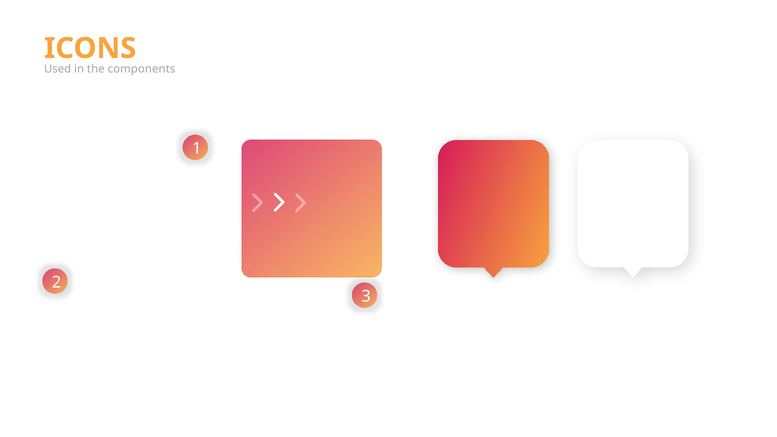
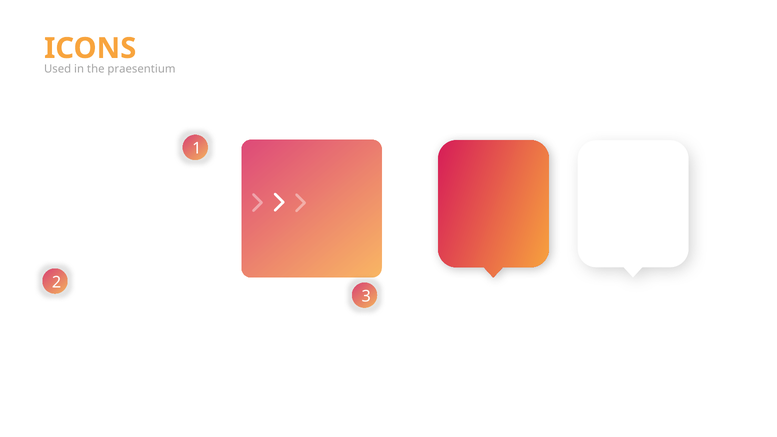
components: components -> praesentium
